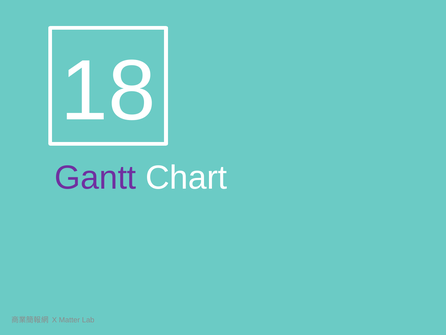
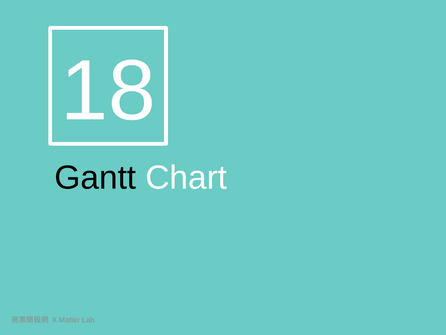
Gantt colour: purple -> black
